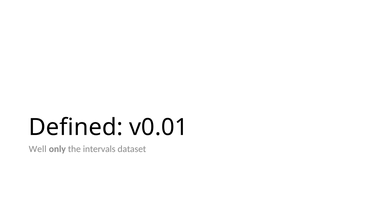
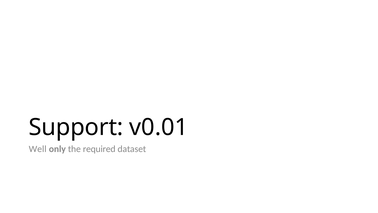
Defined: Defined -> Support
intervals: intervals -> required
